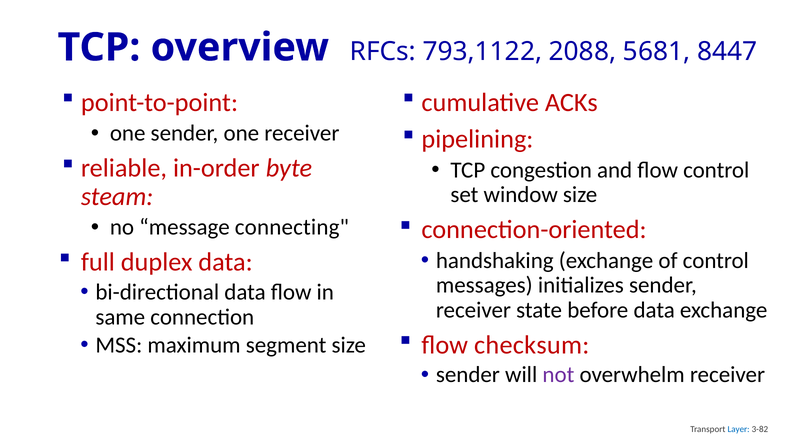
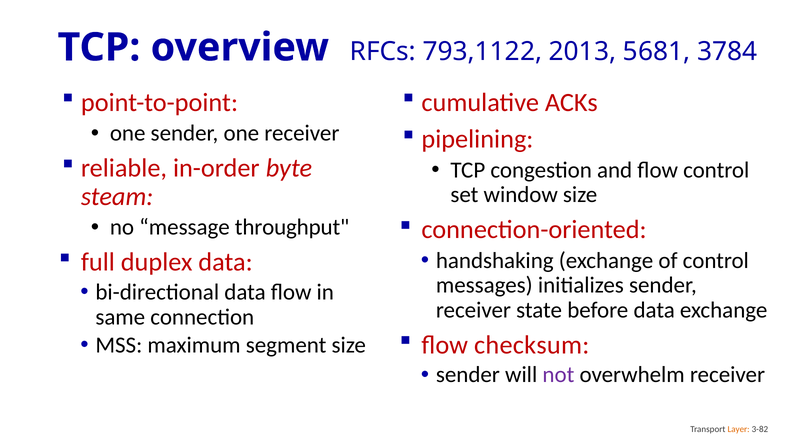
2088: 2088 -> 2013
8447: 8447 -> 3784
connecting: connecting -> throughput
Layer colour: blue -> orange
